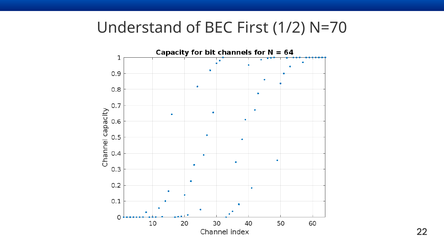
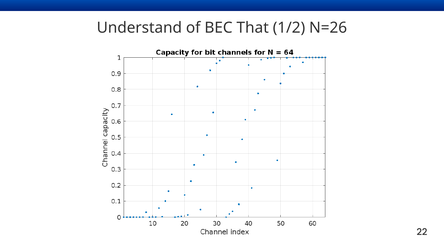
First: First -> That
N=70: N=70 -> N=26
